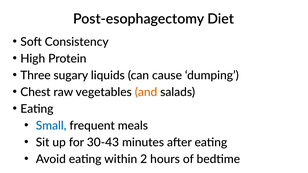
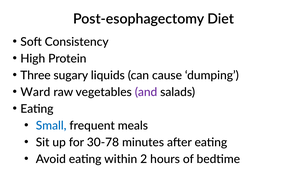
Chest: Chest -> Ward
and colour: orange -> purple
30-43: 30-43 -> 30-78
